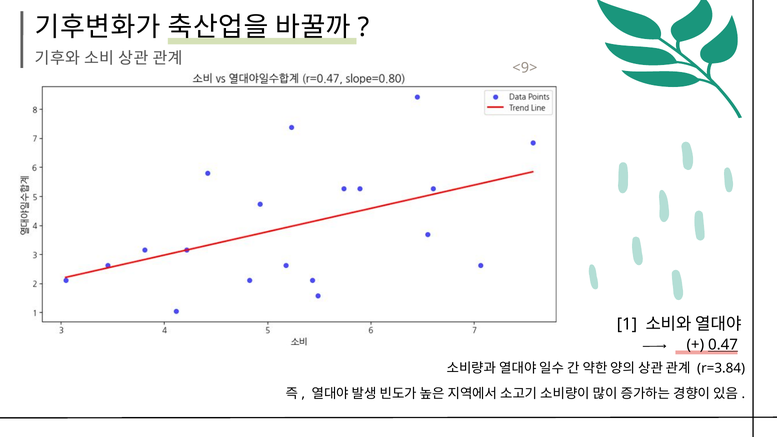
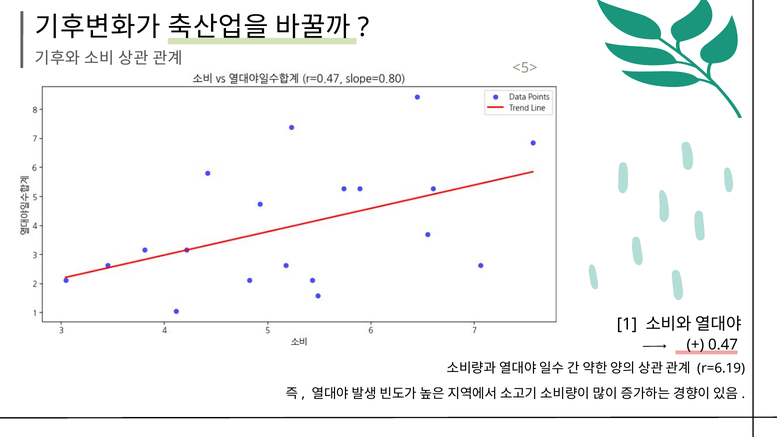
<9>: <9> -> <5>
0.47 underline: present -> none
r=3.84: r=3.84 -> r=6.19
